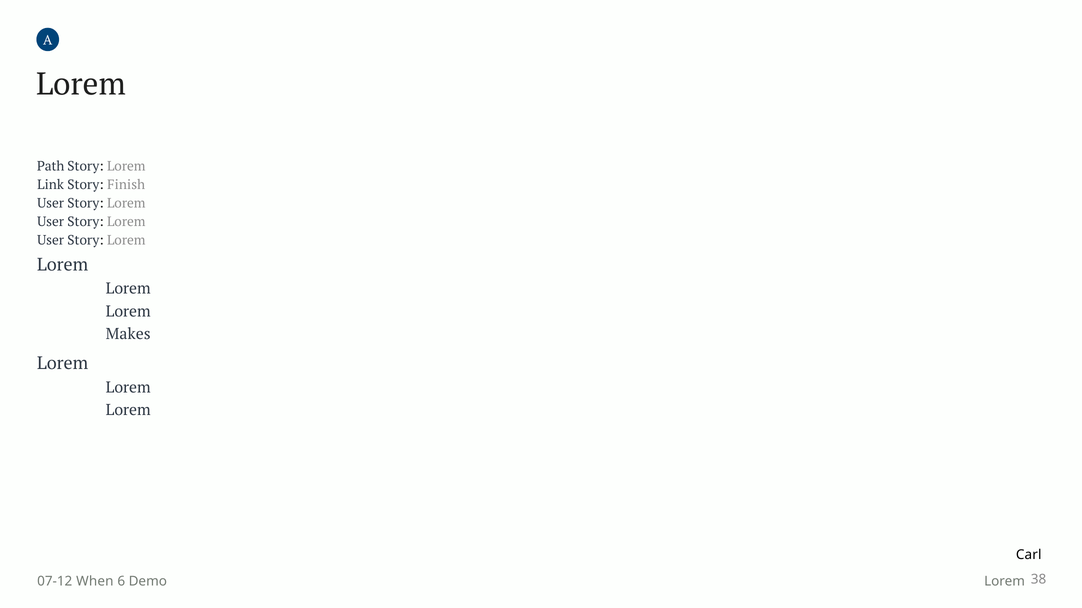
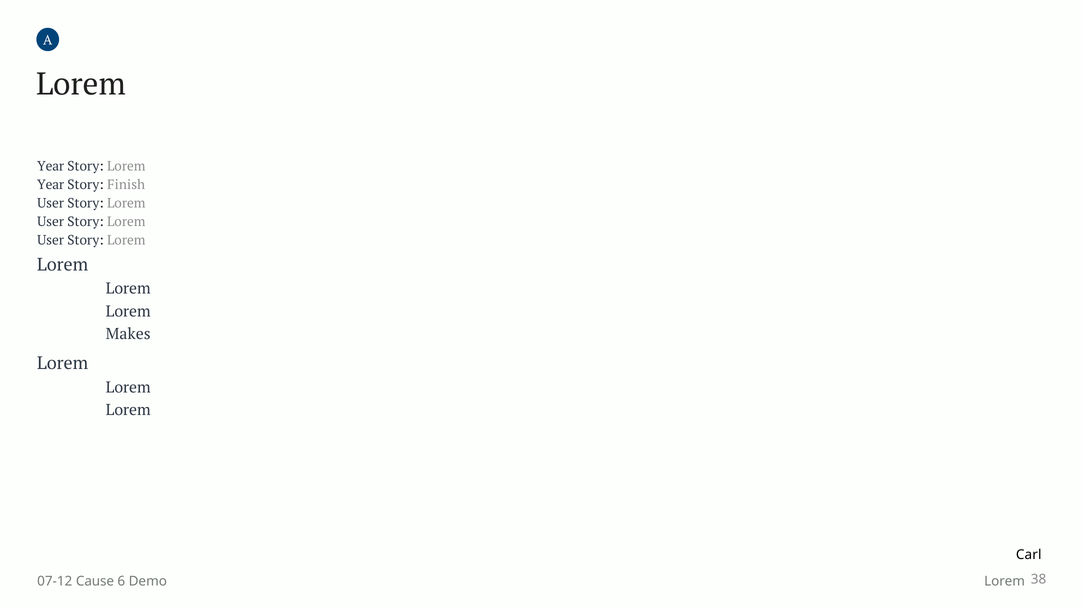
Path at (51, 166): Path -> Year
Link at (51, 185): Link -> Year
When: When -> Cause
